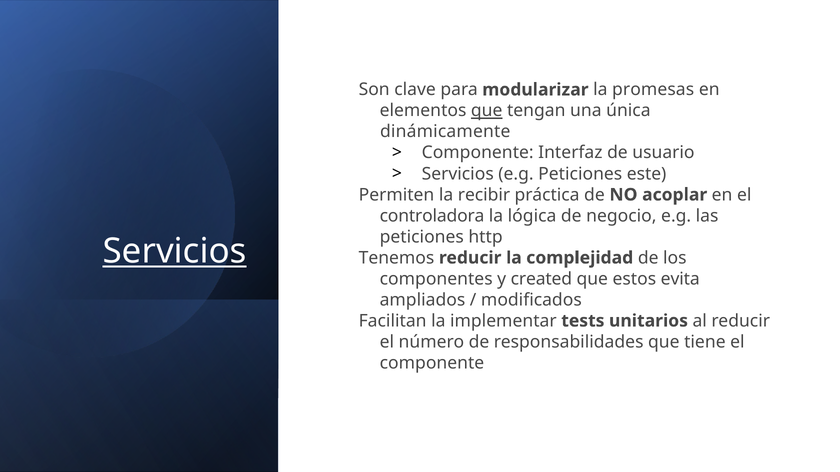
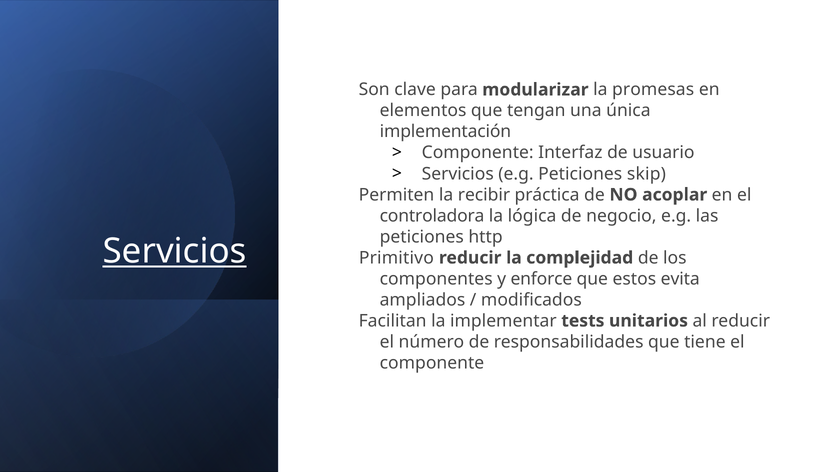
que at (487, 111) underline: present -> none
dinámicamente: dinámicamente -> implementación
este: este -> skip
Tenemos: Tenemos -> Primitivo
created: created -> enforce
